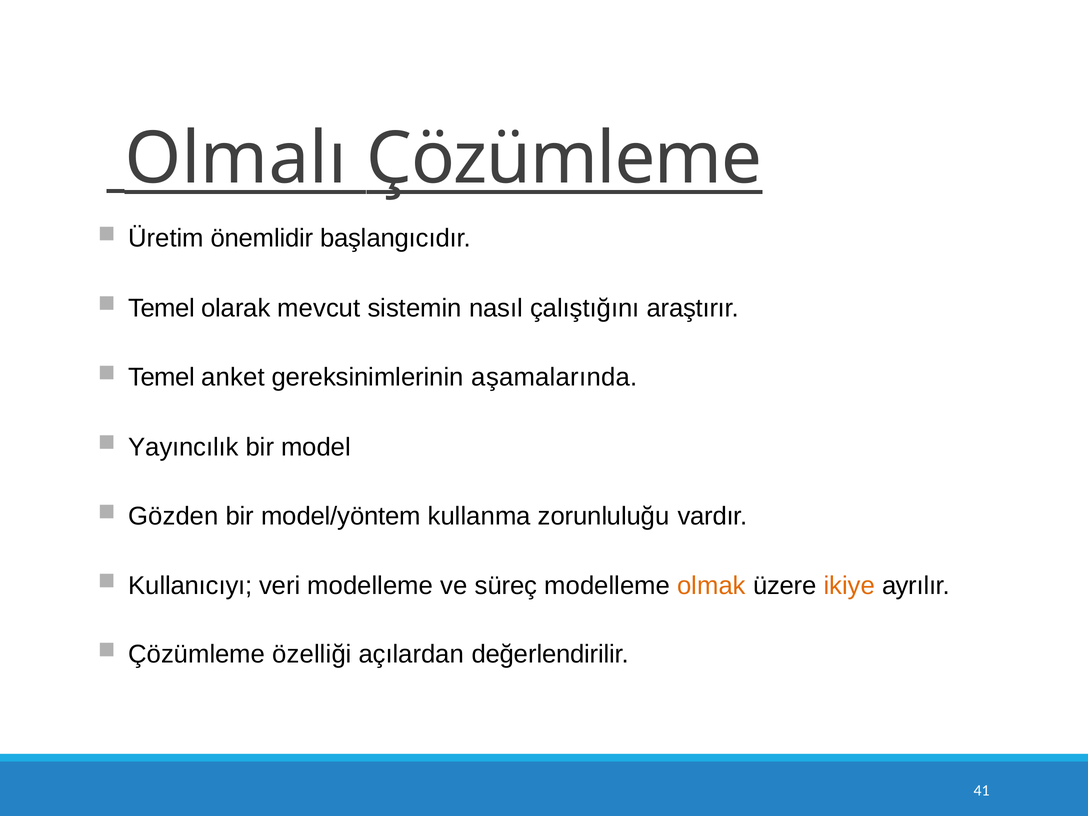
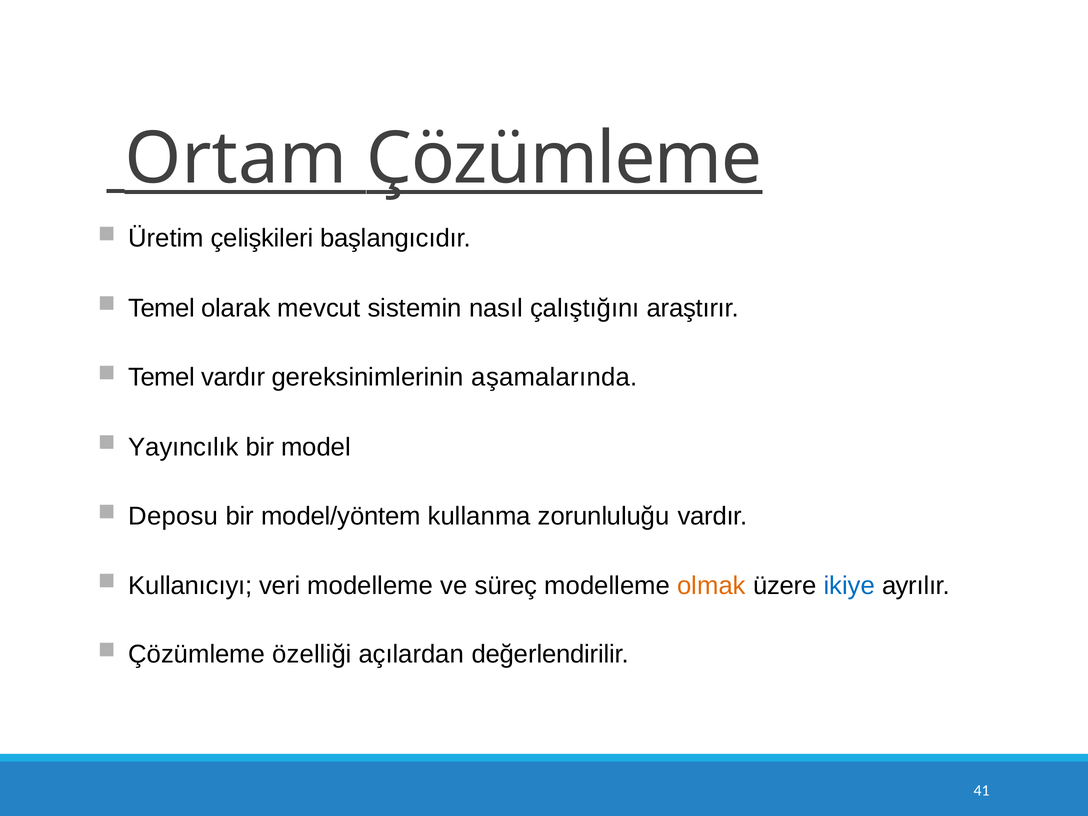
Olmalı: Olmalı -> Ortam
önemlidir: önemlidir -> çelişkileri
Temel anket: anket -> vardır
Gözden: Gözden -> Deposu
ikiye colour: orange -> blue
